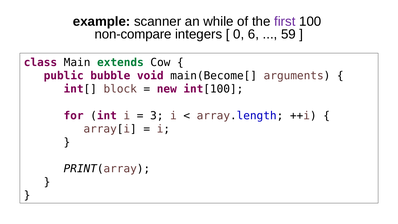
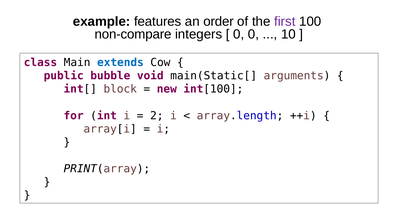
scanner: scanner -> features
while: while -> order
0 6: 6 -> 0
59: 59 -> 10
extends colour: green -> blue
main(Become[: main(Become[ -> main(Static[
3: 3 -> 2
